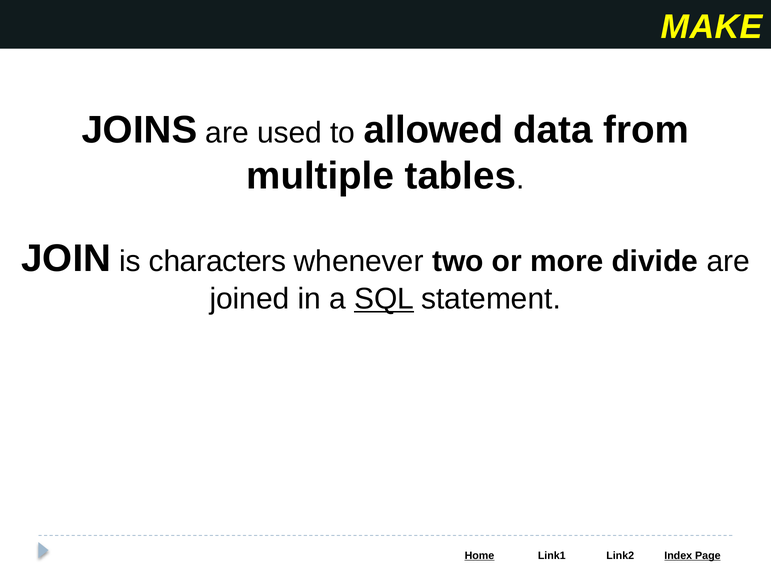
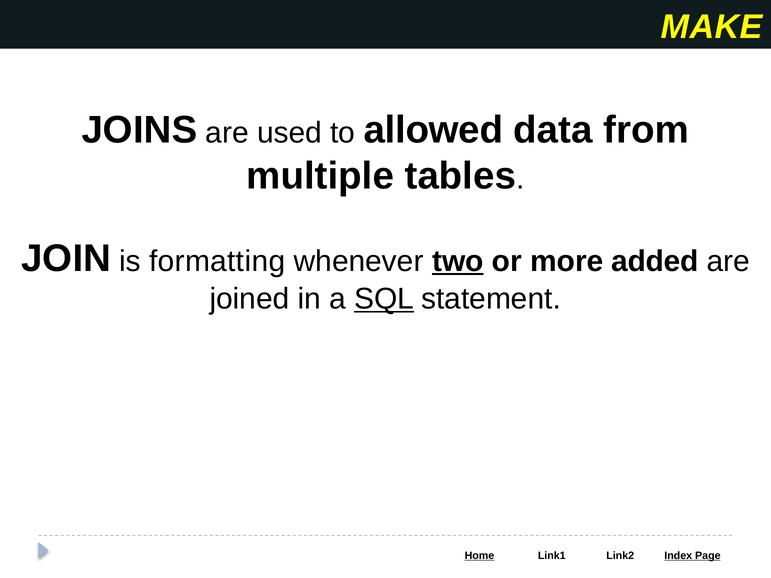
characters: characters -> formatting
two underline: none -> present
divide: divide -> added
